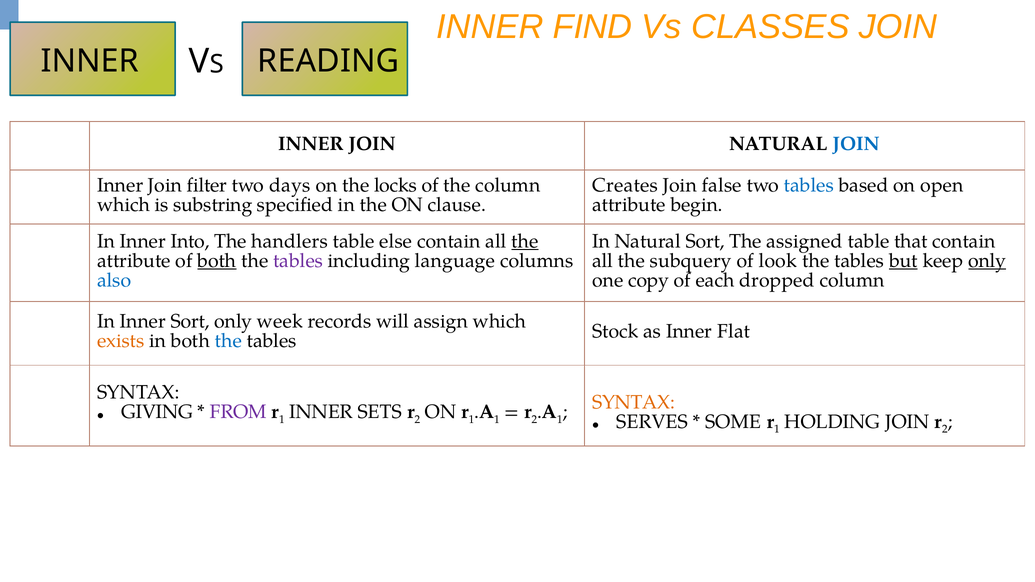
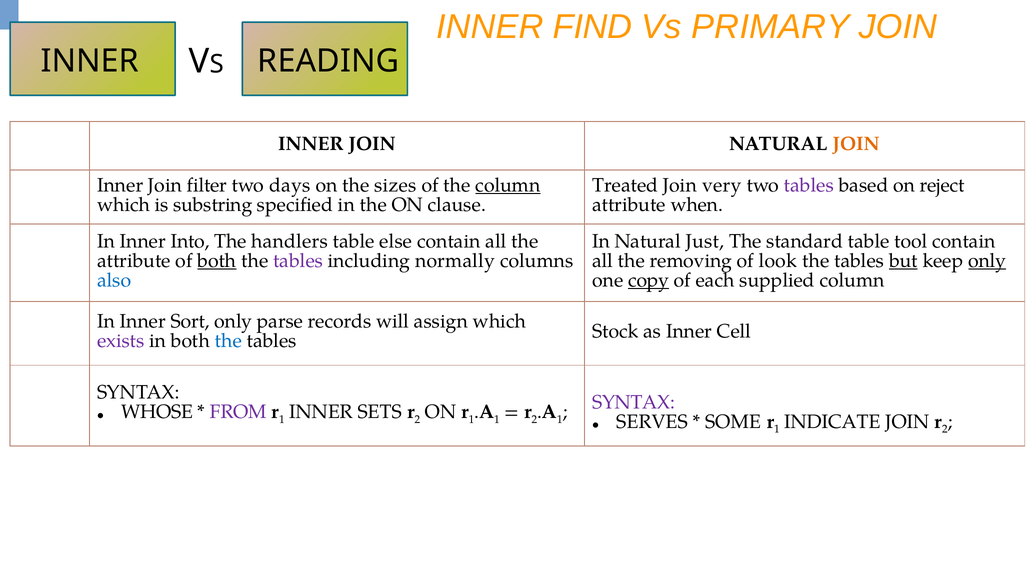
CLASSES: CLASSES -> PRIMARY
JOIN at (856, 144) colour: blue -> orange
locks: locks -> sizes
column at (508, 185) underline: none -> present
Creates: Creates -> Treated
false: false -> very
tables at (809, 185) colour: blue -> purple
open: open -> reject
begin: begin -> when
the at (525, 241) underline: present -> none
Natural Sort: Sort -> Just
assigned: assigned -> standard
that: that -> tool
language: language -> normally
subquery: subquery -> removing
copy underline: none -> present
dropped: dropped -> supplied
week: week -> parse
Flat: Flat -> Cell
exists colour: orange -> purple
SYNTAX at (634, 402) colour: orange -> purple
GIVING: GIVING -> WHOSE
HOLDING: HOLDING -> INDICATE
